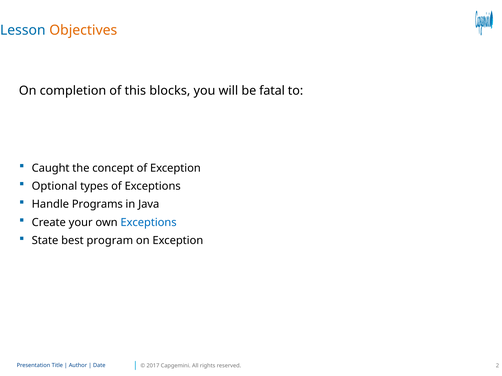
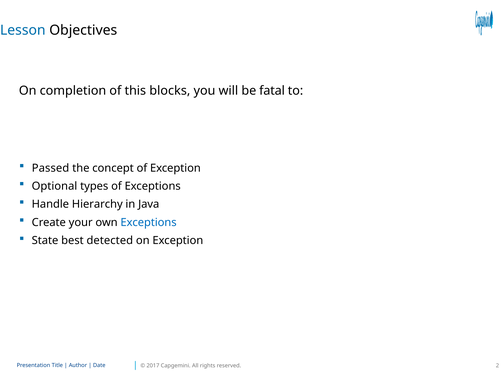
Objectives colour: orange -> black
Caught: Caught -> Passed
Programs: Programs -> Hierarchy
program: program -> detected
